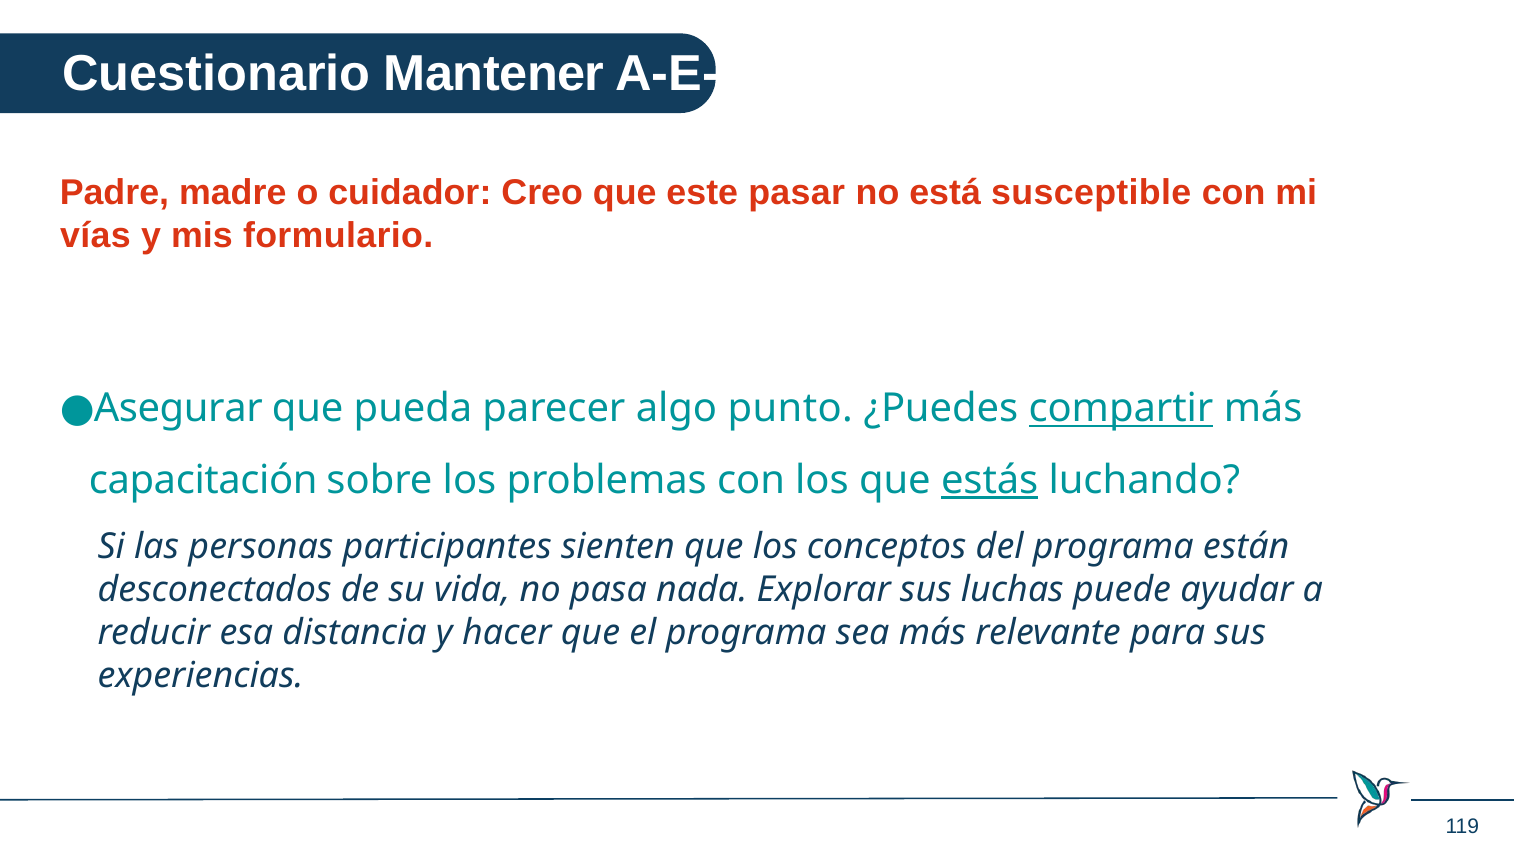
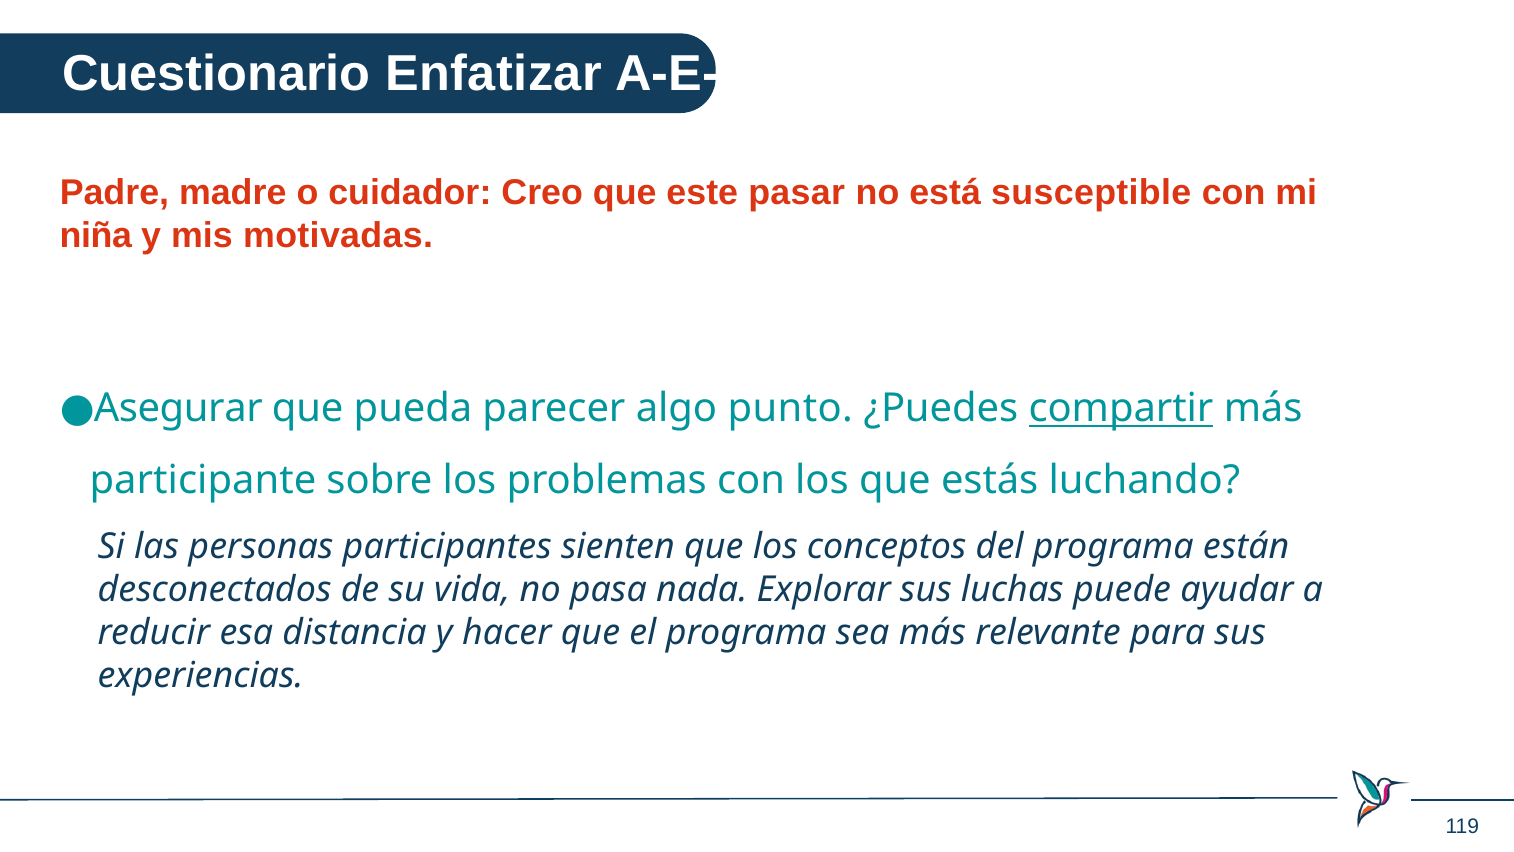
Mantener: Mantener -> Enfatizar
vías: vías -> niña
formulario: formulario -> motivadas
capacitación: capacitación -> participante
estás underline: present -> none
